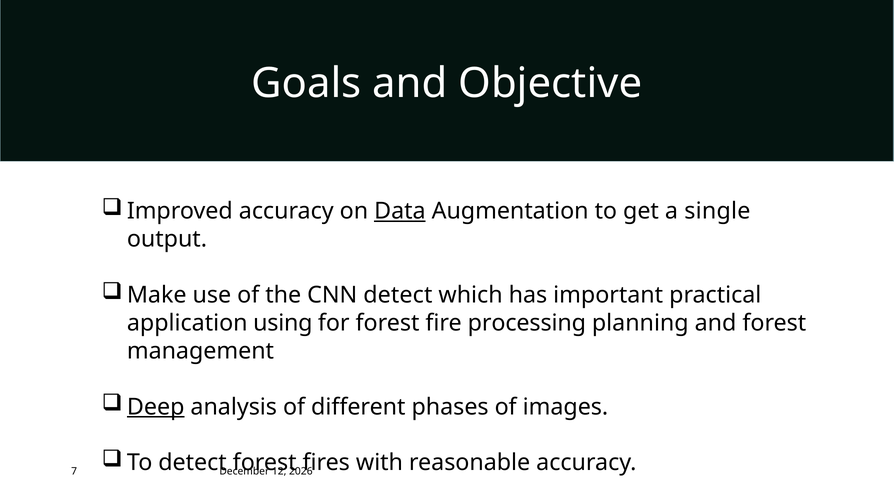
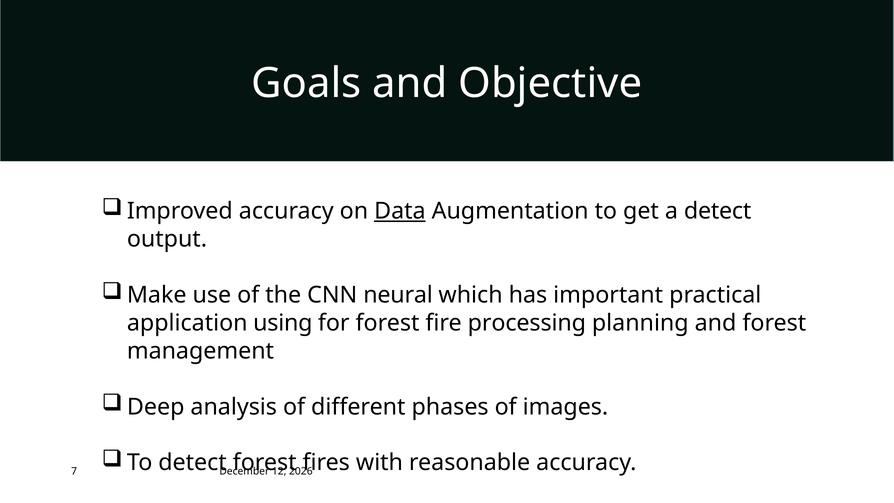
a single: single -> detect
CNN detect: detect -> neural
Deep underline: present -> none
